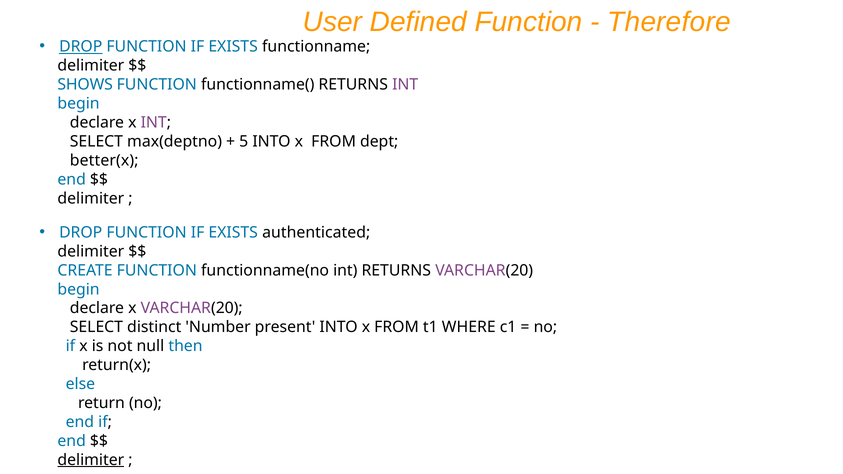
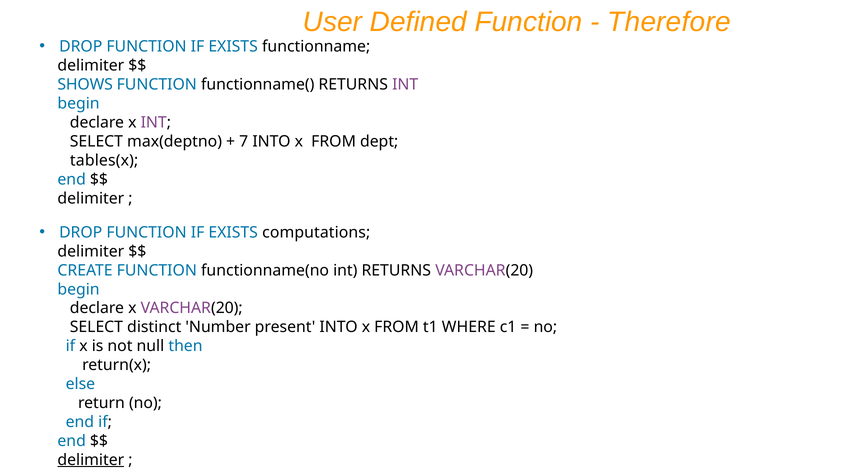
DROP at (81, 47) underline: present -> none
5: 5 -> 7
better(x: better(x -> tables(x
authenticated: authenticated -> computations
